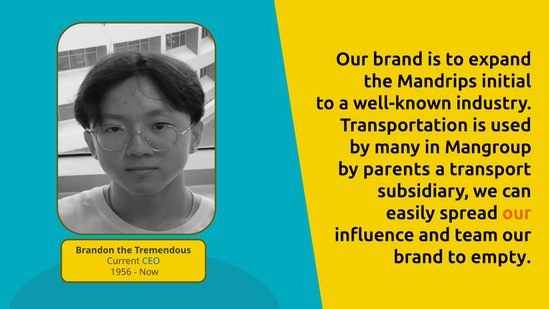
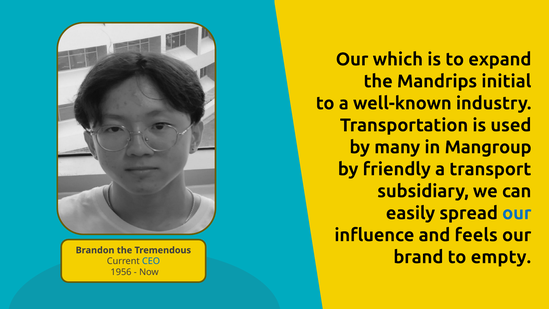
brand at (398, 59): brand -> which
parents: parents -> friendly
our at (517, 213) colour: orange -> blue
team: team -> feels
